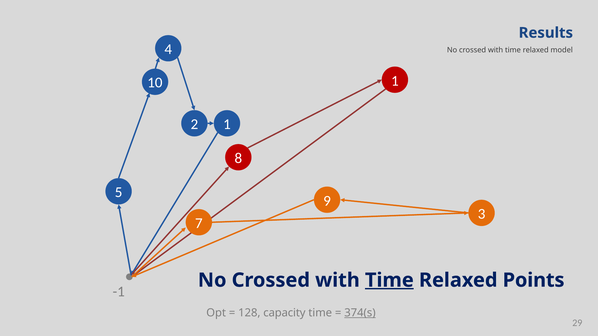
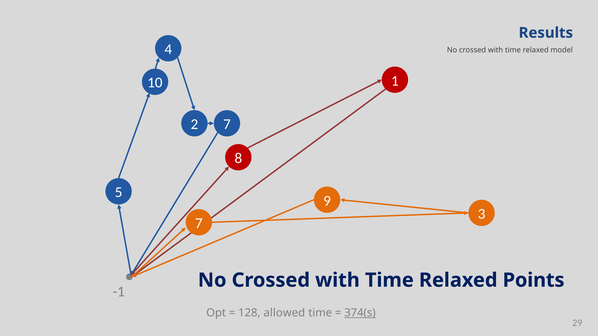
2 1: 1 -> 7
Time at (389, 280) underline: present -> none
capacity: capacity -> allowed
